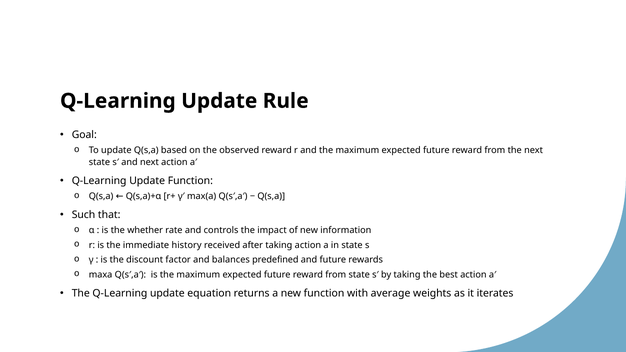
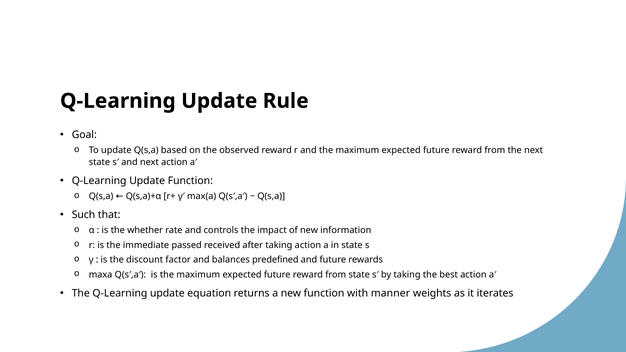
history: history -> passed
average: average -> manner
